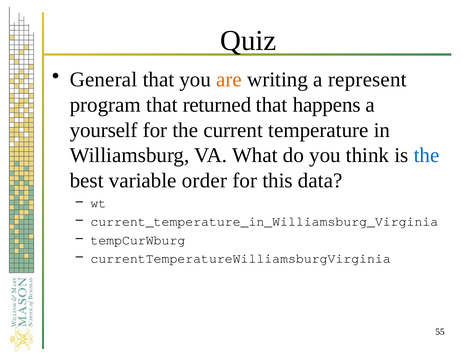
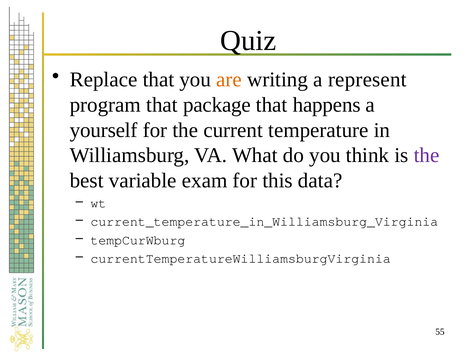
General: General -> Replace
returned: returned -> package
the at (427, 155) colour: blue -> purple
order: order -> exam
